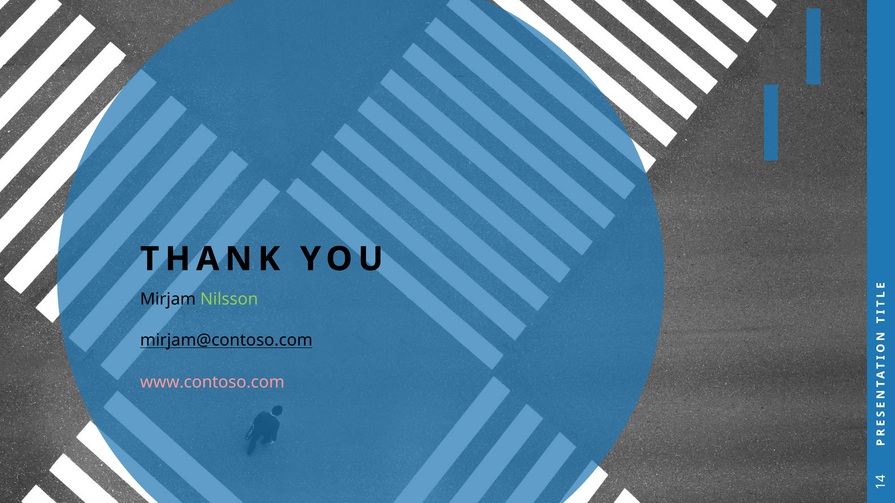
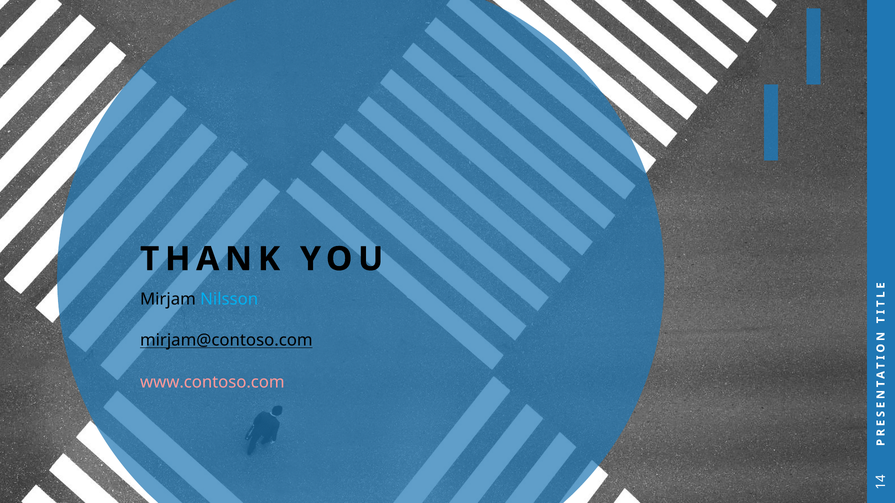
Nilsson colour: light green -> light blue
